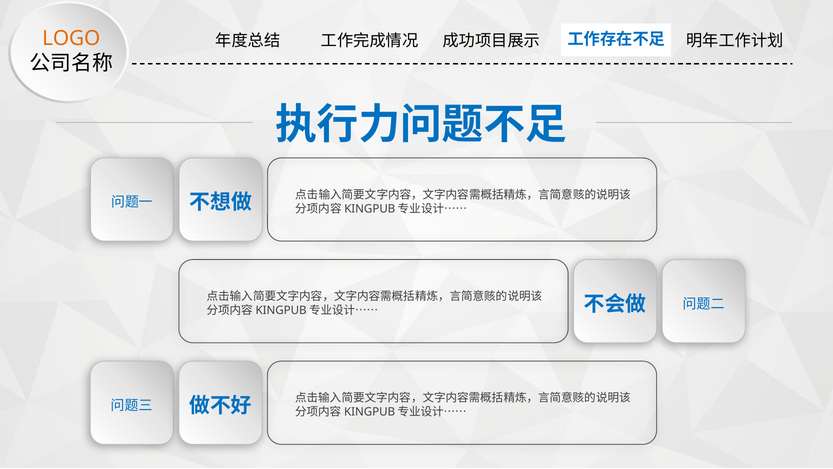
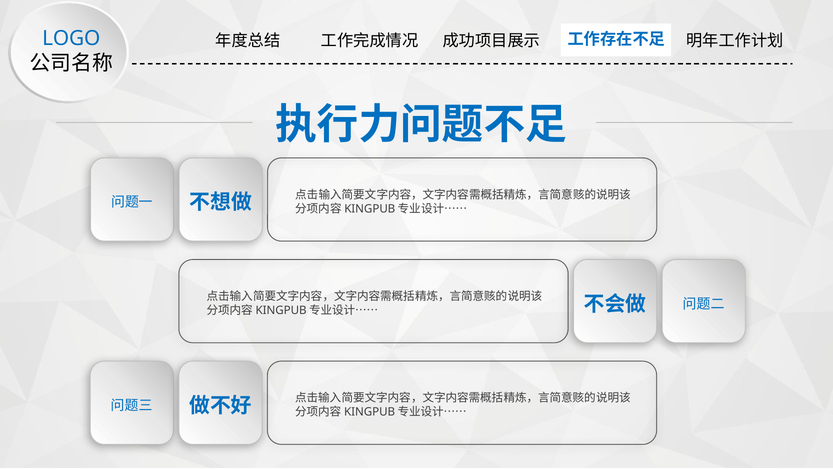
LOGO colour: orange -> blue
